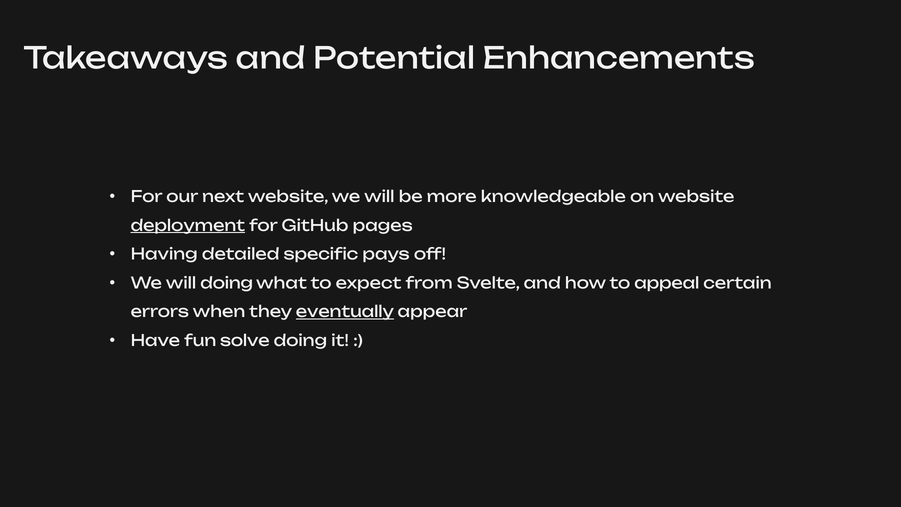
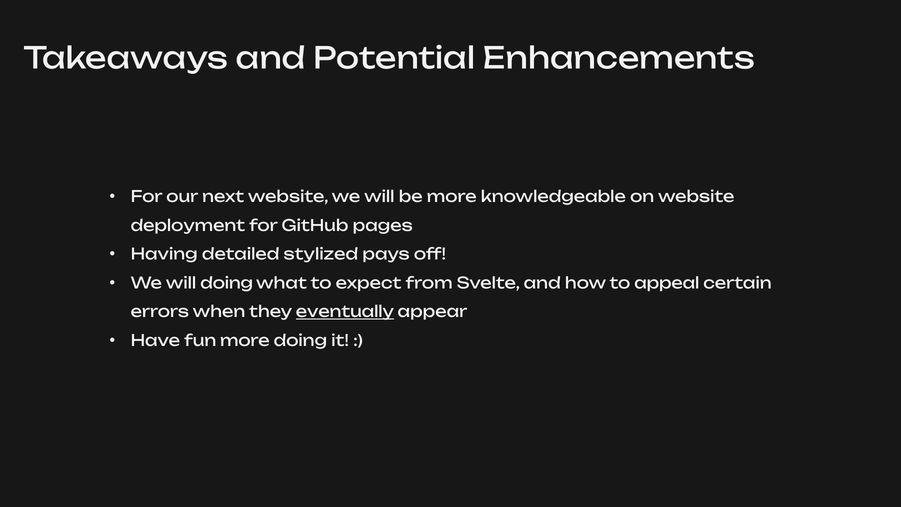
deployment underline: present -> none
specific: specific -> stylized
fun solve: solve -> more
